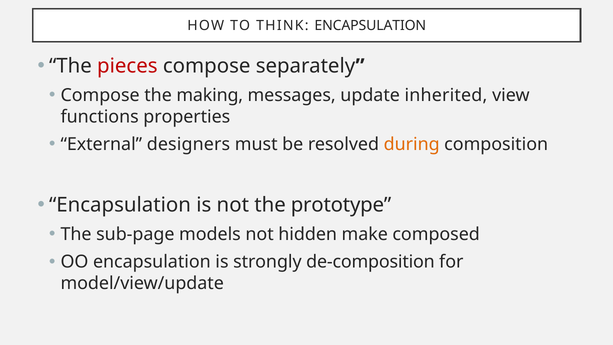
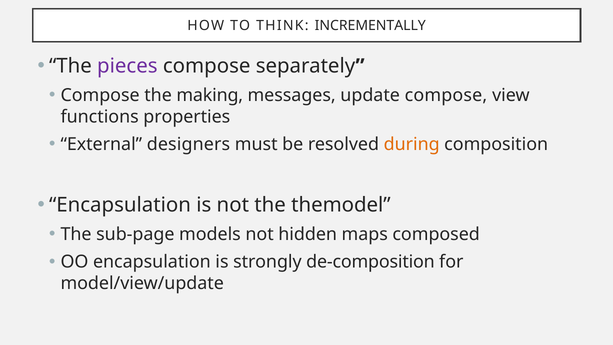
THINK ENCAPSULATION: ENCAPSULATION -> INCREMENTALLY
pieces colour: red -> purple
update inherited: inherited -> compose
prototype: prototype -> themodel
make: make -> maps
